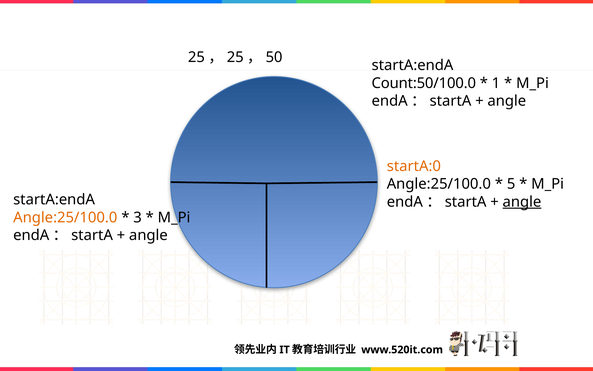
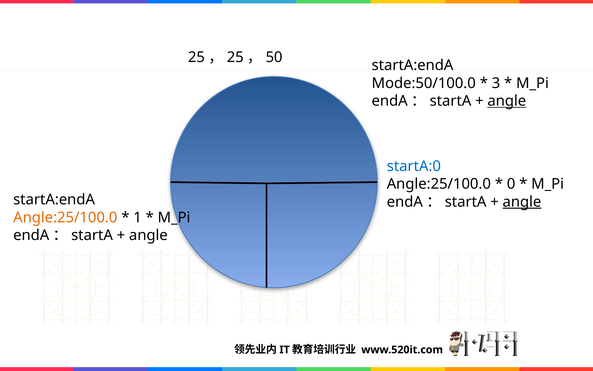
Count:50/100.0: Count:50/100.0 -> Mode:50/100.0
1: 1 -> 3
angle at (507, 101) underline: none -> present
startA:0 colour: orange -> blue
5: 5 -> 0
3: 3 -> 1
